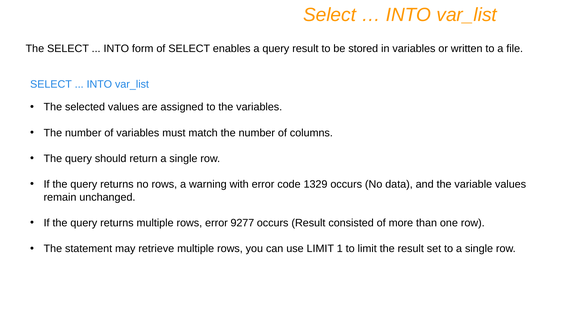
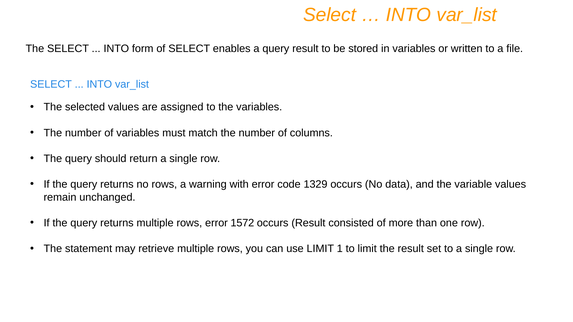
9277: 9277 -> 1572
